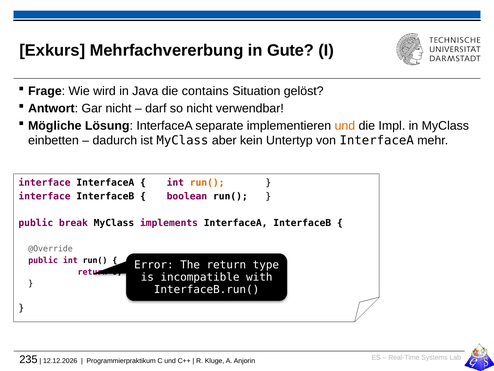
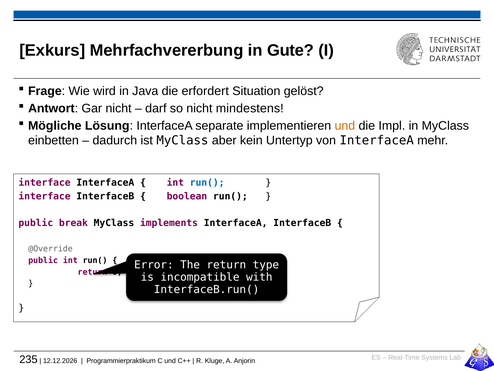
contains: contains -> erfordert
verwendbar: verwendbar -> mindestens
run( at (207, 182) colour: orange -> blue
